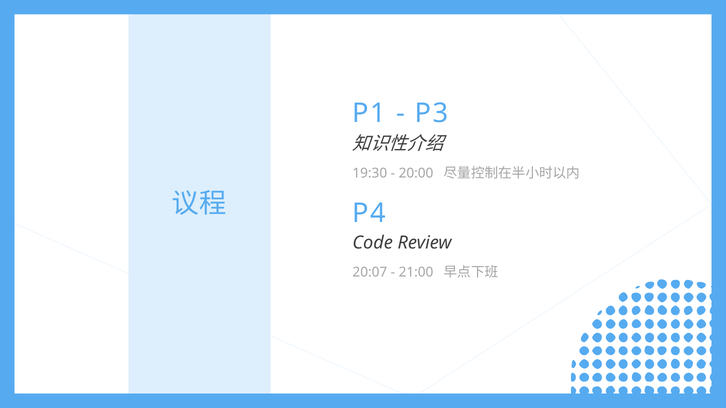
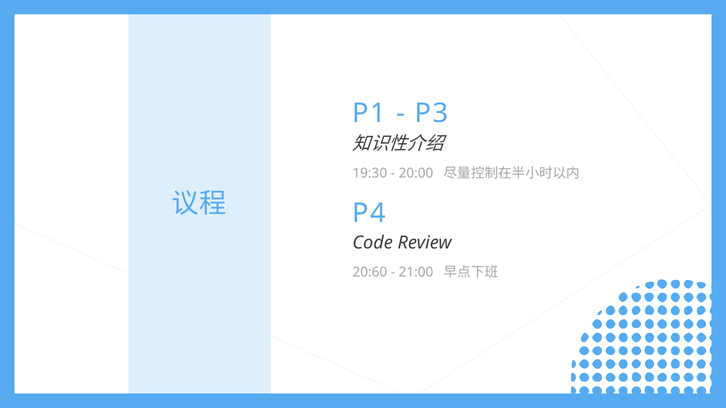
20:07: 20:07 -> 20:60
